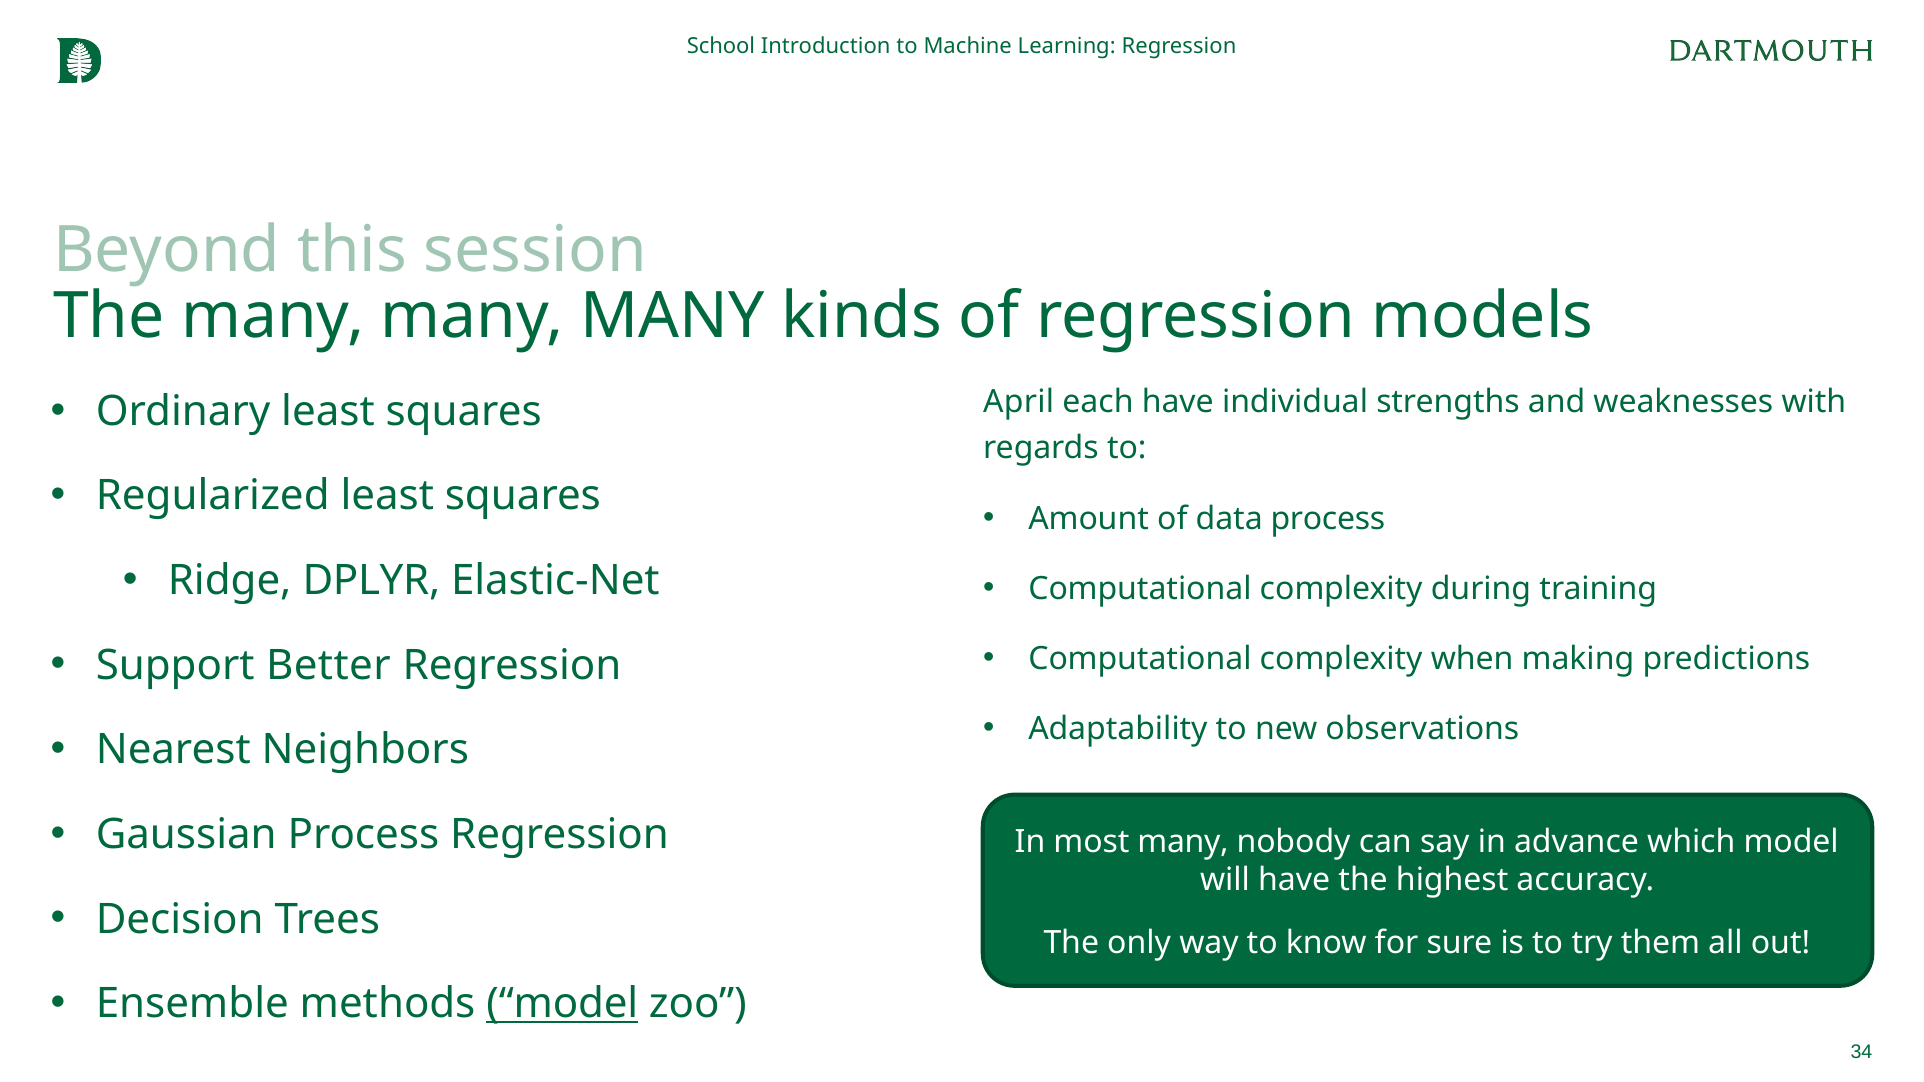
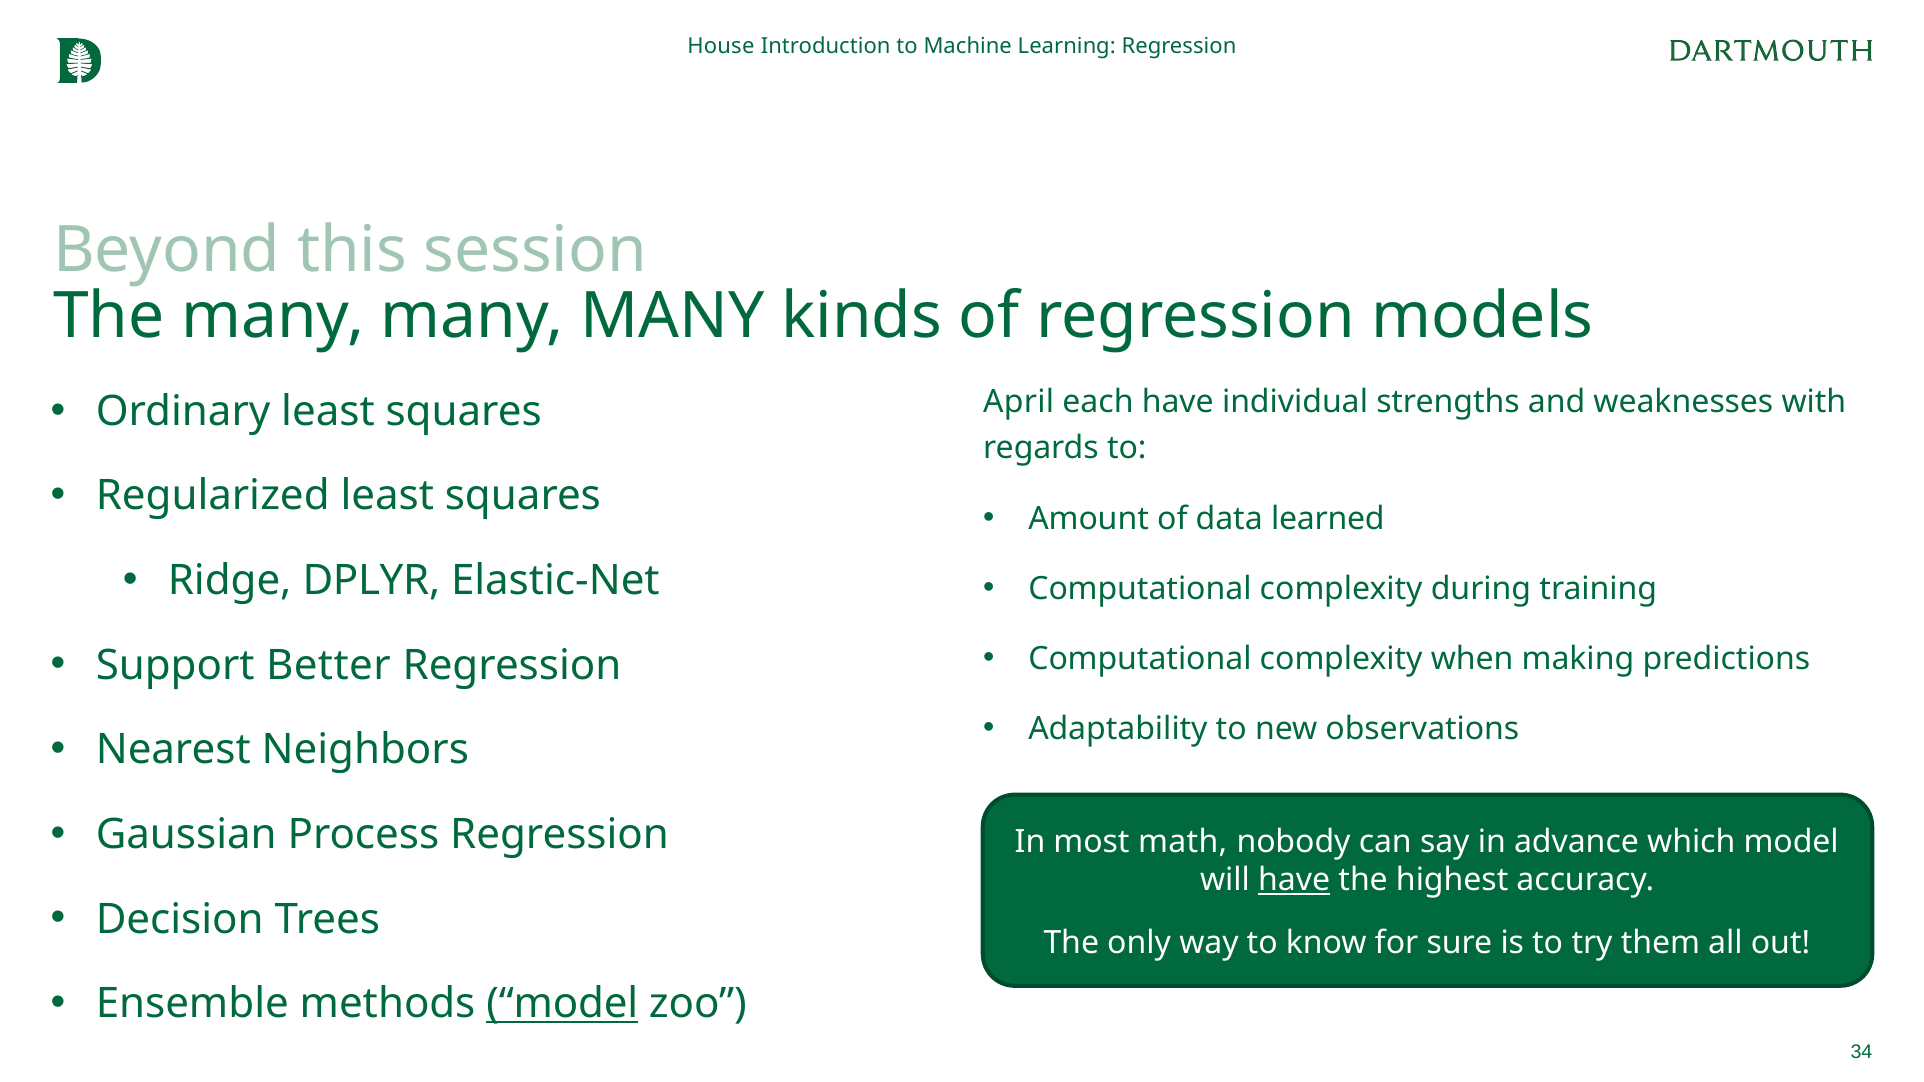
School: School -> House
data process: process -> learned
most many: many -> math
have at (1294, 881) underline: none -> present
